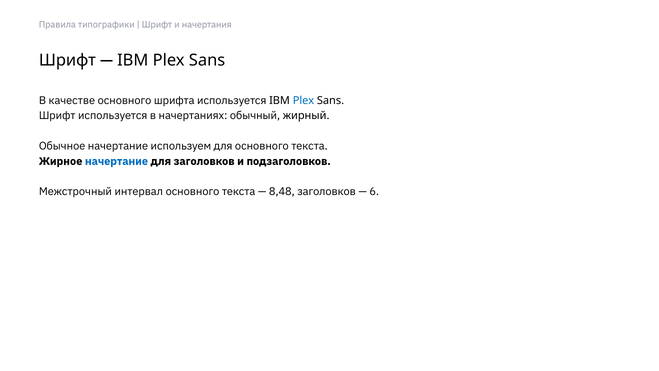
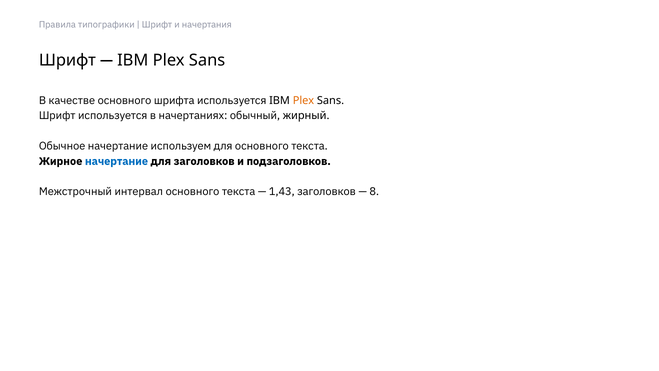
Plex at (303, 101) colour: blue -> orange
8,48: 8,48 -> 1,43
6: 6 -> 8
